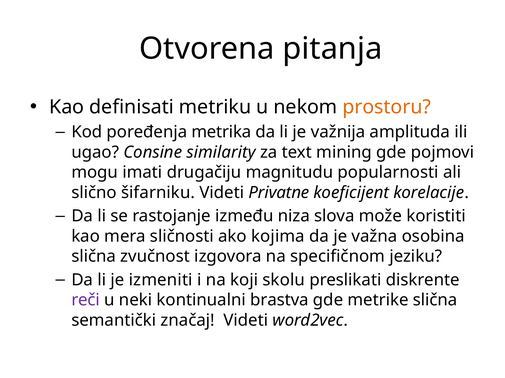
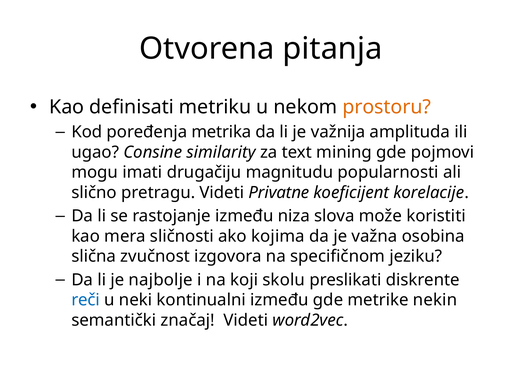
šifarniku: šifarniku -> pretragu
izmeniti: izmeniti -> najbolje
reči colour: purple -> blue
kontinualni brastva: brastva -> između
metrike slična: slična -> nekin
